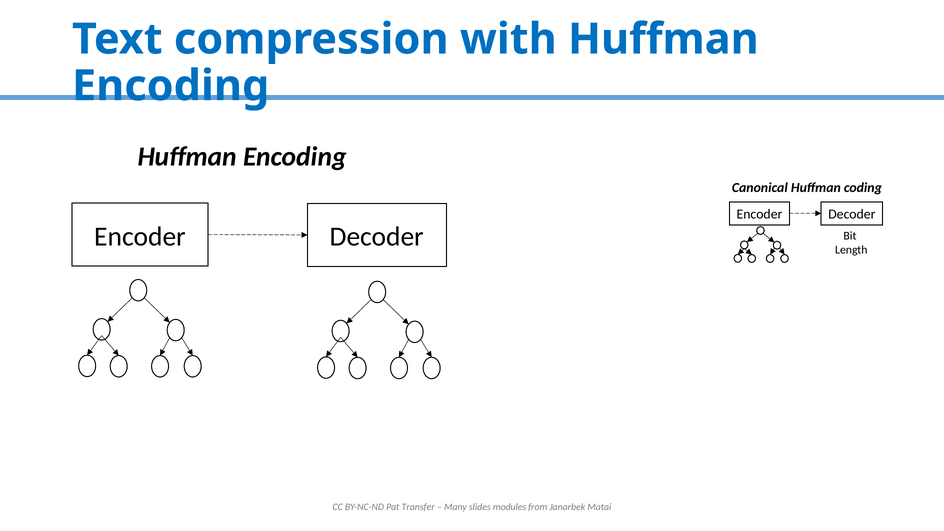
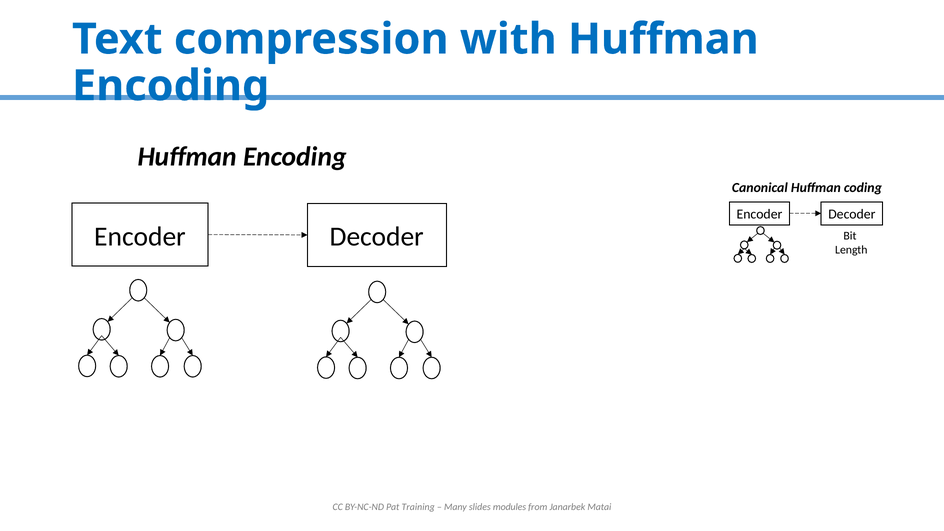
Transfer: Transfer -> Training
